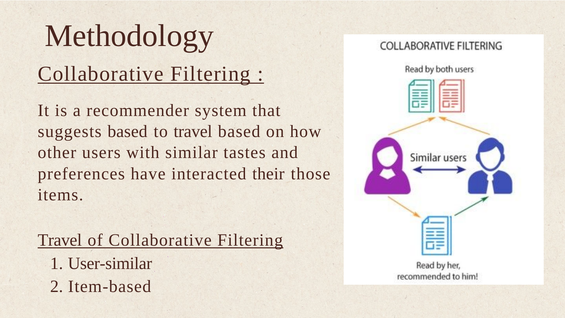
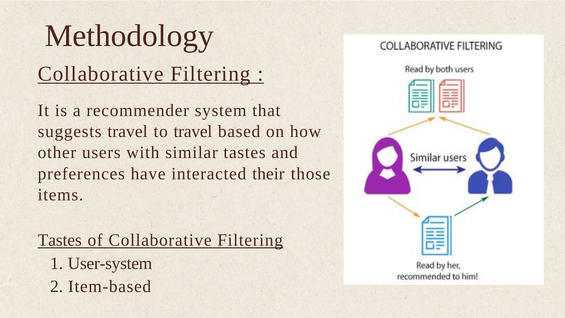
suggests based: based -> travel
Travel at (60, 240): Travel -> Tastes
User-similar: User-similar -> User-system
